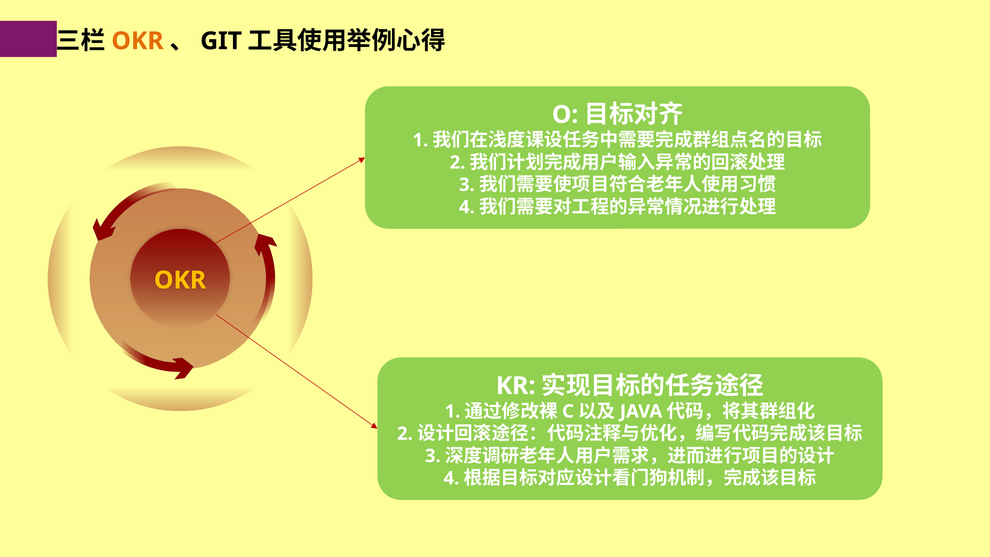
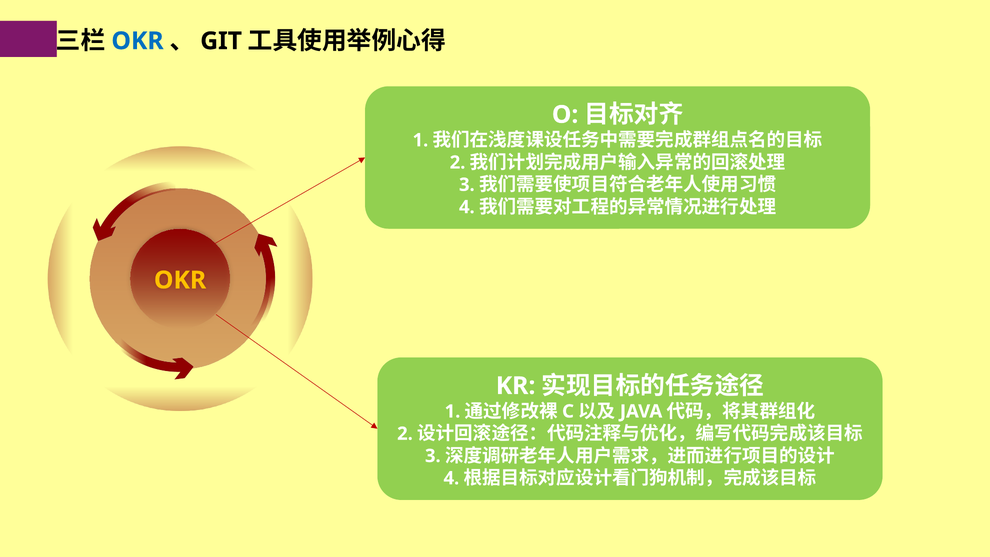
OKR at (137, 41) colour: orange -> blue
